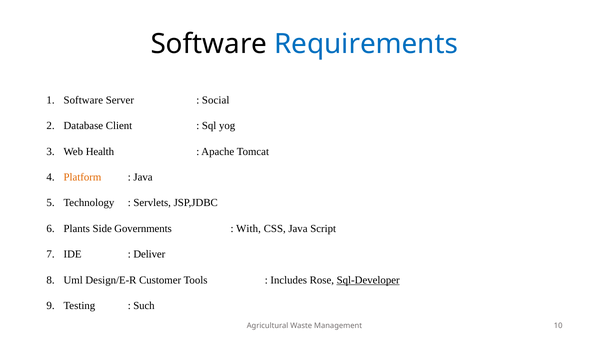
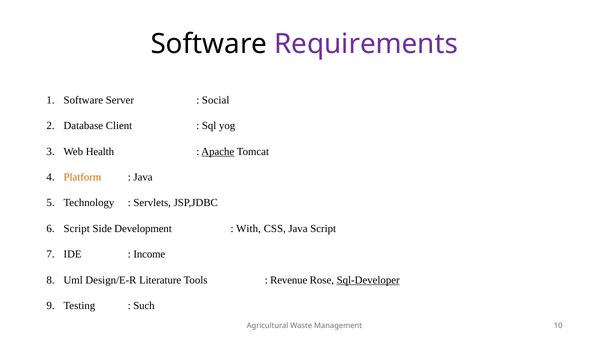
Requirements colour: blue -> purple
Apache underline: none -> present
Plants at (77, 229): Plants -> Script
Governments: Governments -> Development
Deliver: Deliver -> Income
Customer: Customer -> Literature
Includes: Includes -> Revenue
